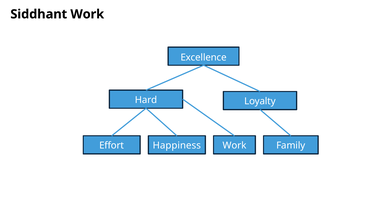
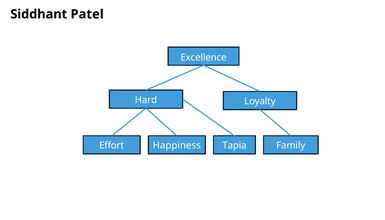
Siddhant Work: Work -> Patel
Effort Work: Work -> Tapia
